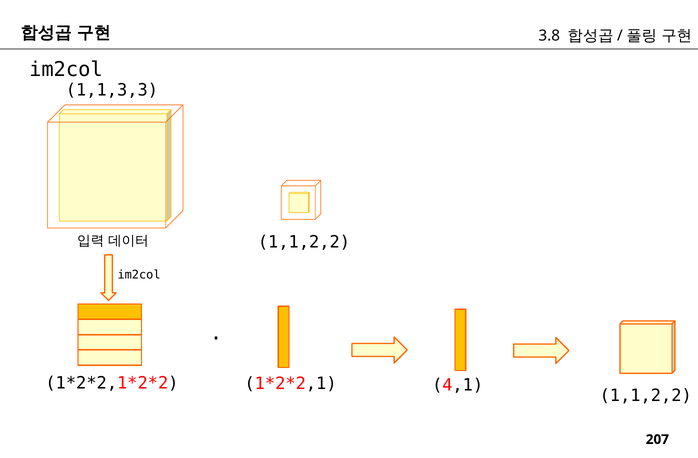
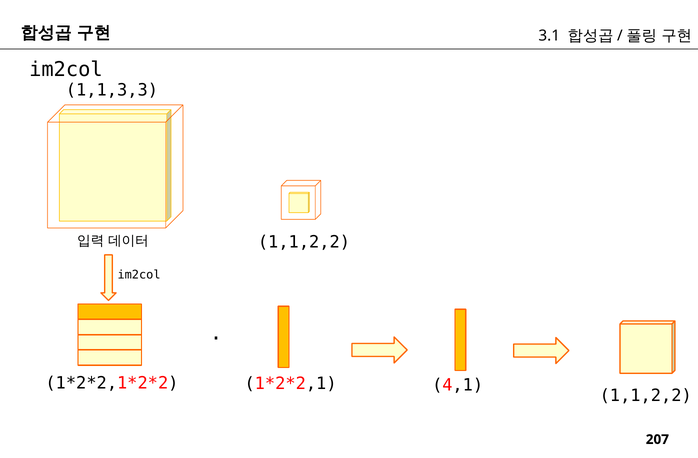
3.8: 3.8 -> 3.1
